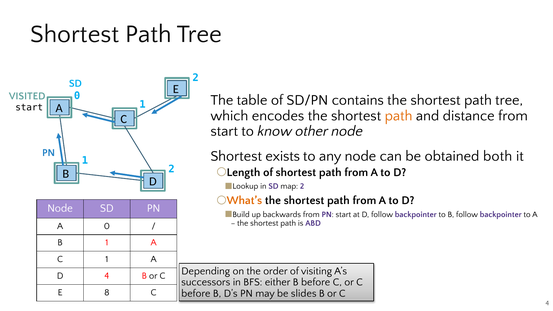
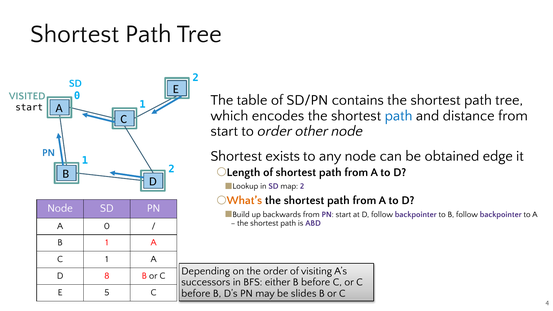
path at (399, 116) colour: orange -> blue
to know: know -> order
both: both -> edge
D 4: 4 -> 8
8: 8 -> 5
